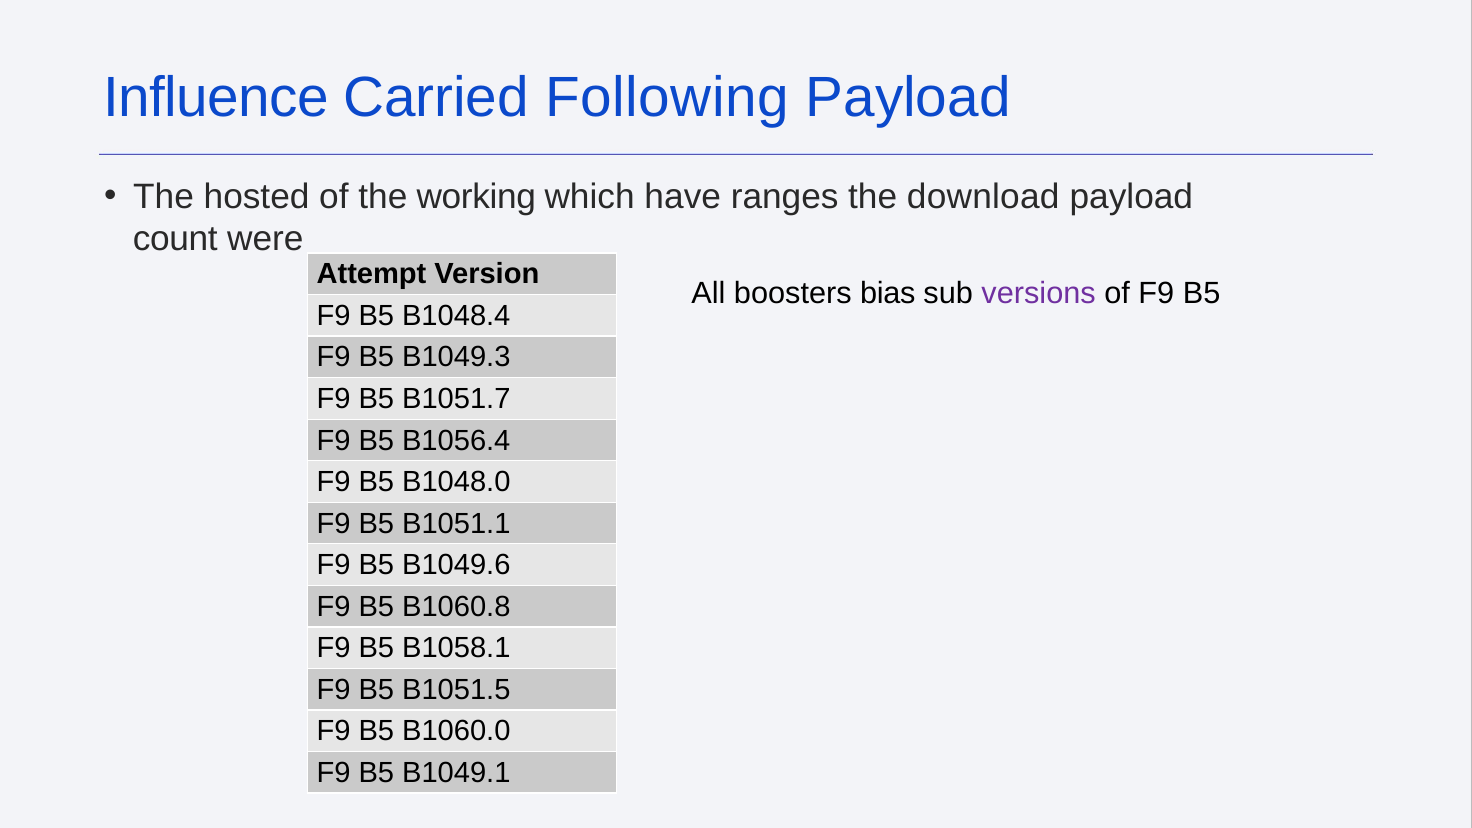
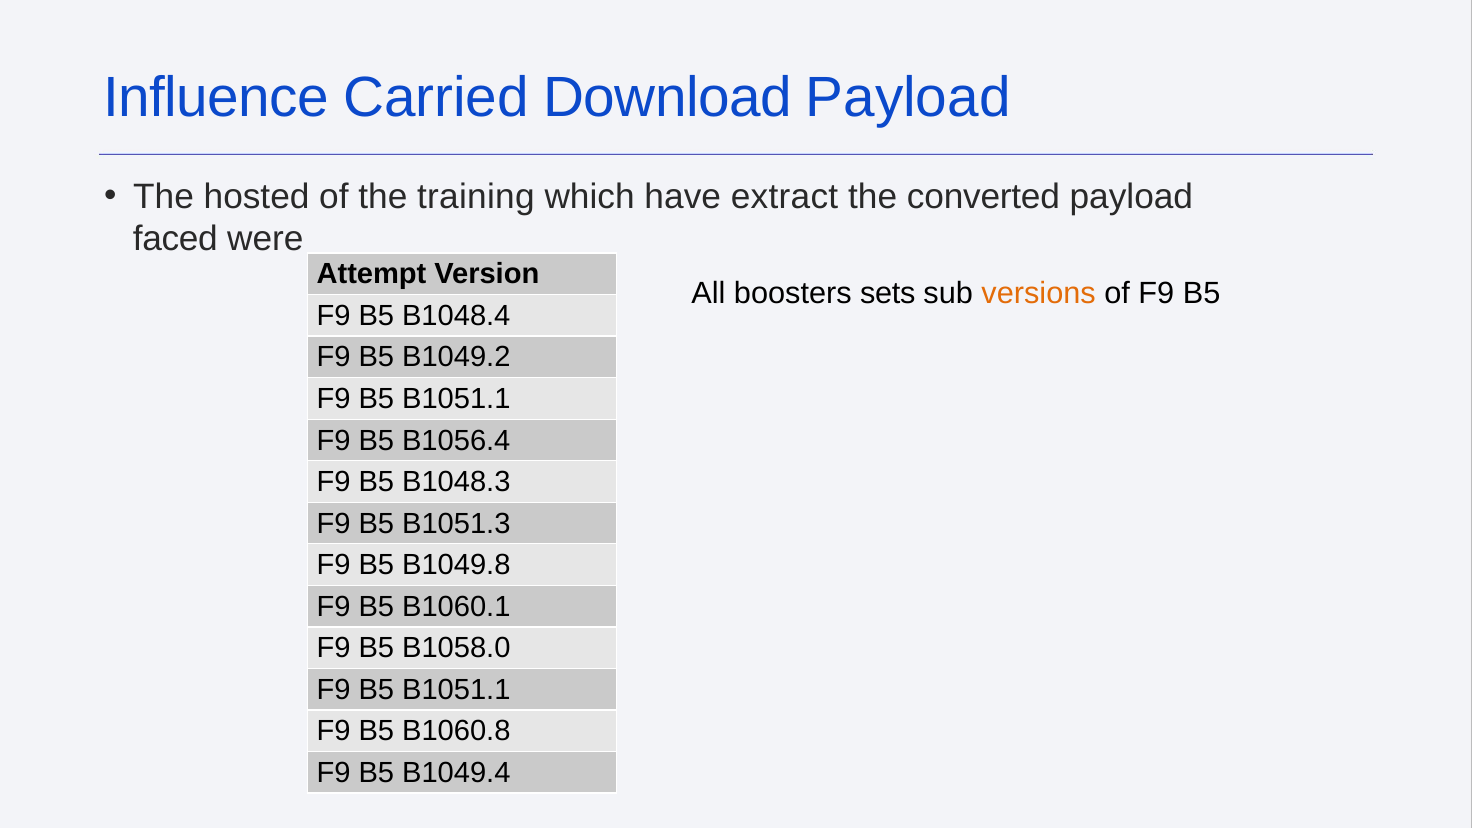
Following: Following -> Download
working: working -> training
ranges: ranges -> extract
download: download -> converted
count: count -> faced
bias: bias -> sets
versions colour: purple -> orange
B1049.3: B1049.3 -> B1049.2
B1051.7 at (456, 399): B1051.7 -> B1051.1
B1048.0: B1048.0 -> B1048.3
B1051.1: B1051.1 -> B1051.3
B1049.6: B1049.6 -> B1049.8
B1060.8: B1060.8 -> B1060.1
B1058.1: B1058.1 -> B1058.0
B1051.5 at (456, 690): B1051.5 -> B1051.1
B1060.0: B1060.0 -> B1060.8
B1049.1: B1049.1 -> B1049.4
